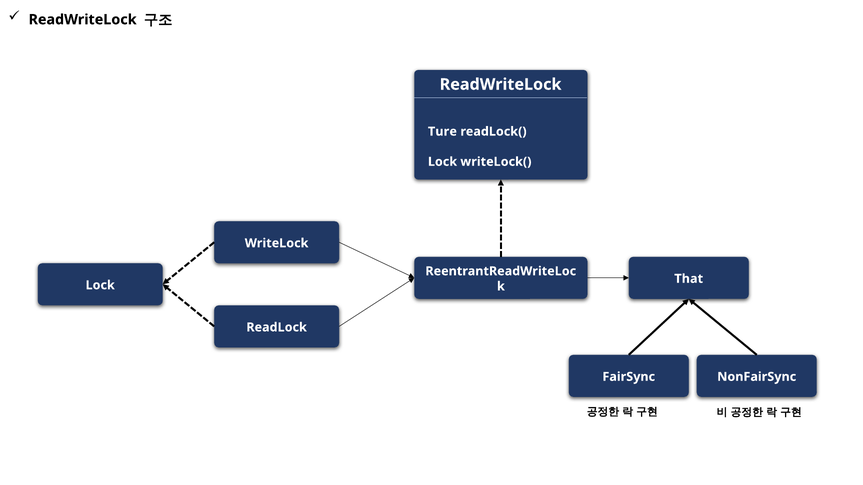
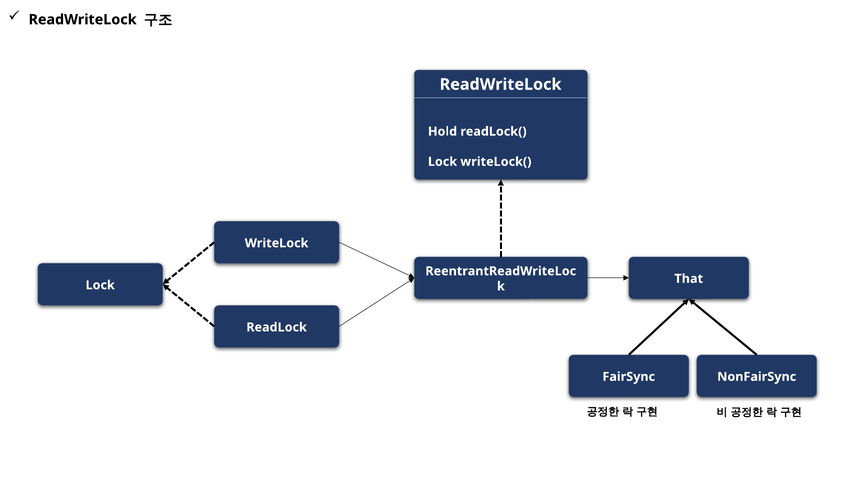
Ture: Ture -> Hold
